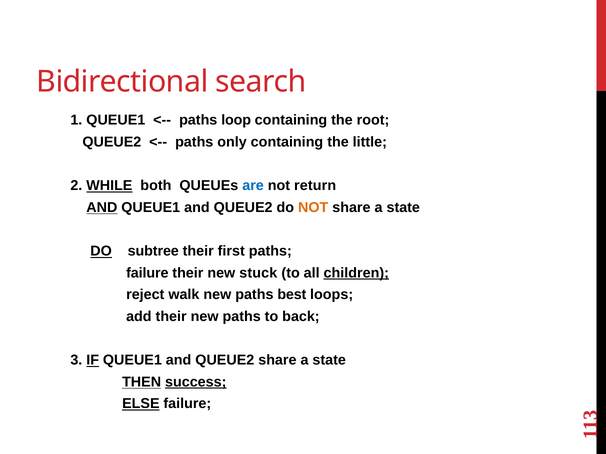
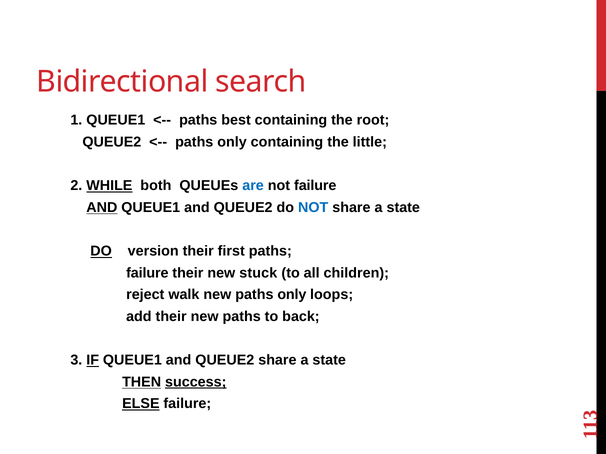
loop: loop -> best
not return: return -> failure
NOT at (313, 208) colour: orange -> blue
subtree: subtree -> version
children underline: present -> none
new paths best: best -> only
